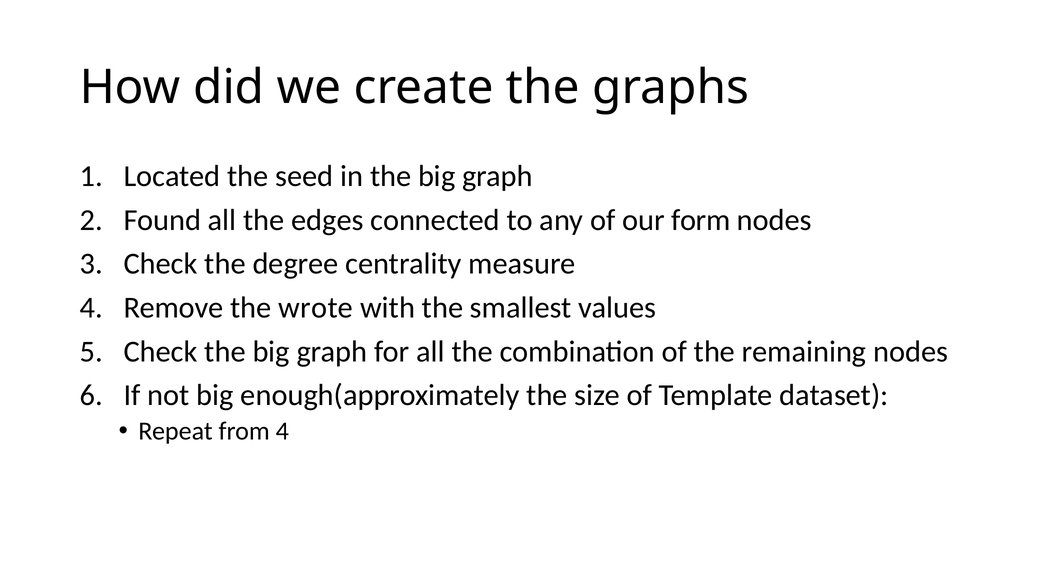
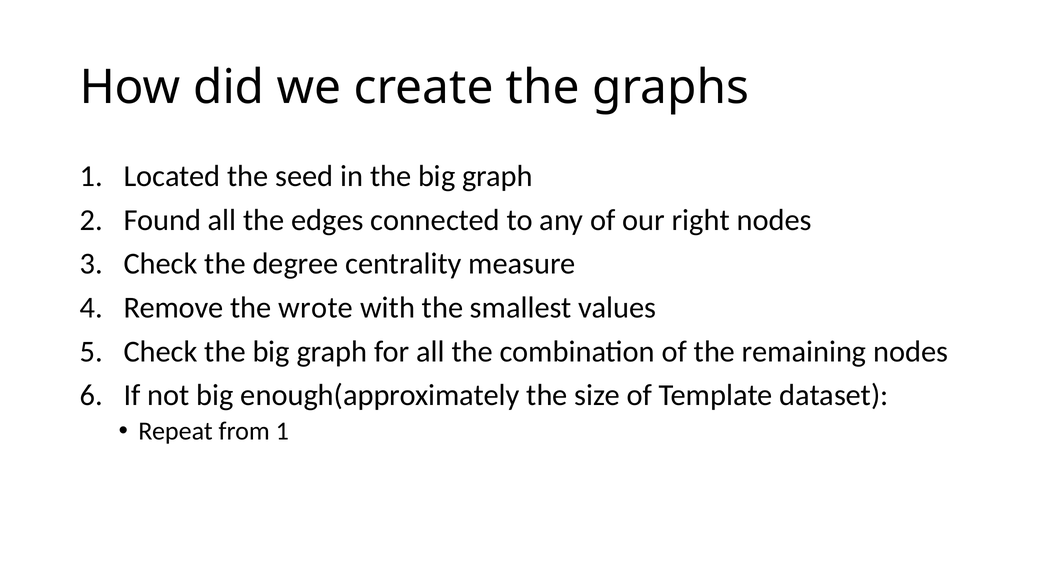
form: form -> right
from 4: 4 -> 1
